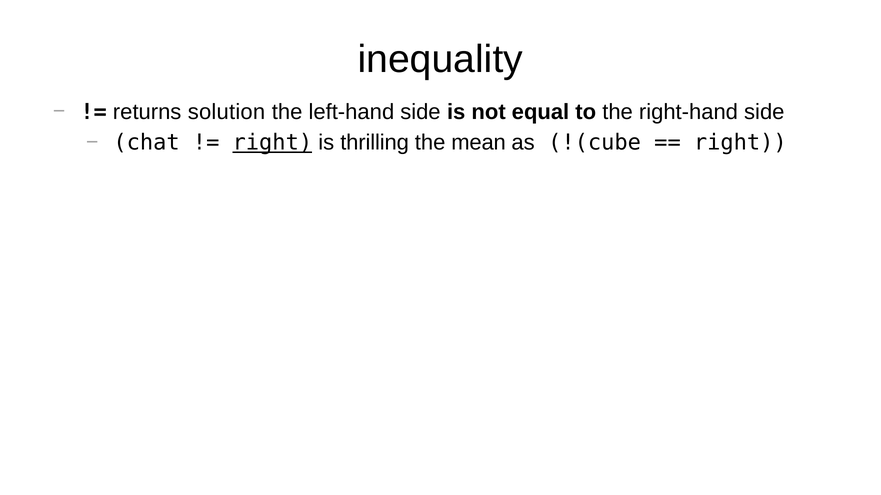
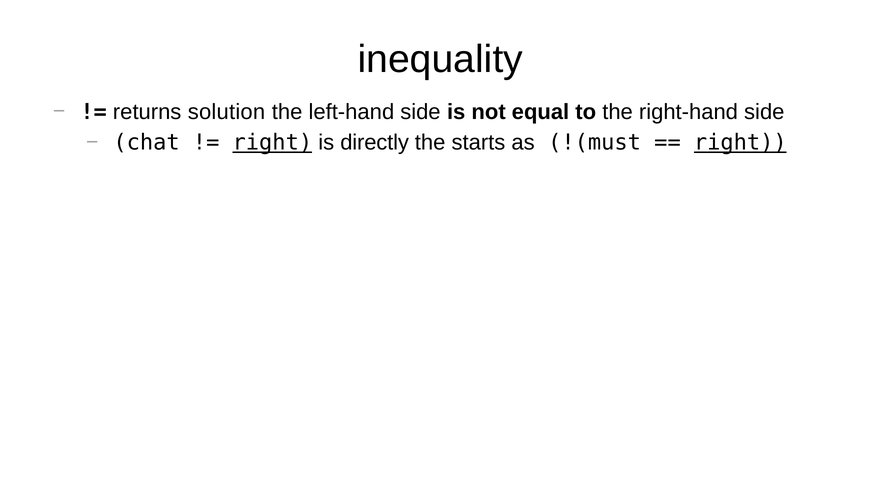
thrilling: thrilling -> directly
mean: mean -> starts
!(cube: !(cube -> !(must
right at (740, 143) underline: none -> present
